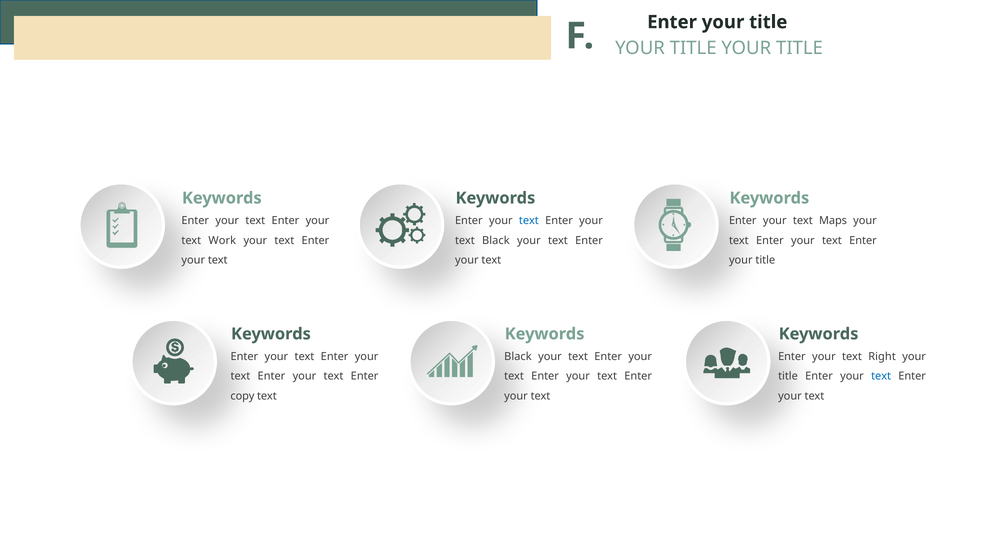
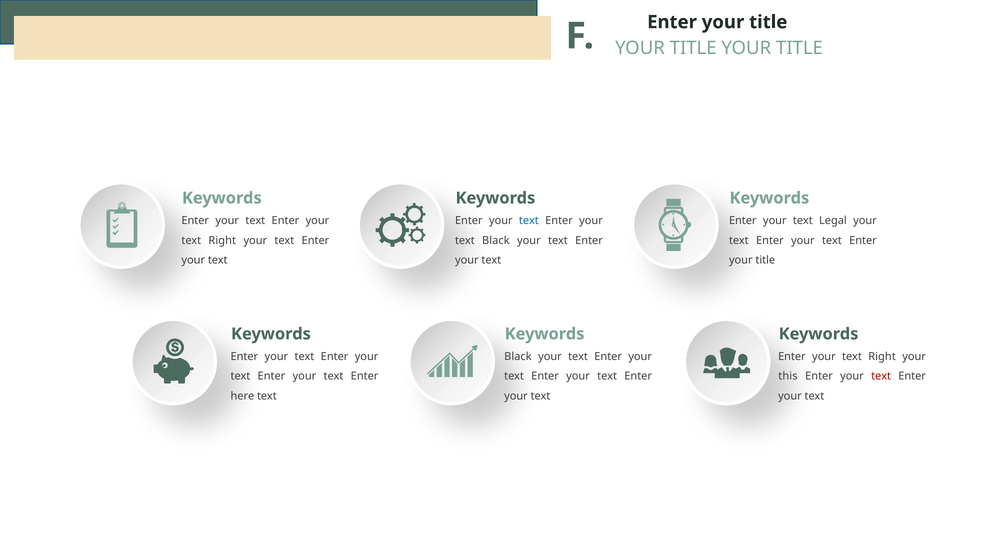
Maps: Maps -> Legal
Work at (222, 240): Work -> Right
title at (788, 376): title -> this
text at (881, 376) colour: blue -> red
copy: copy -> here
